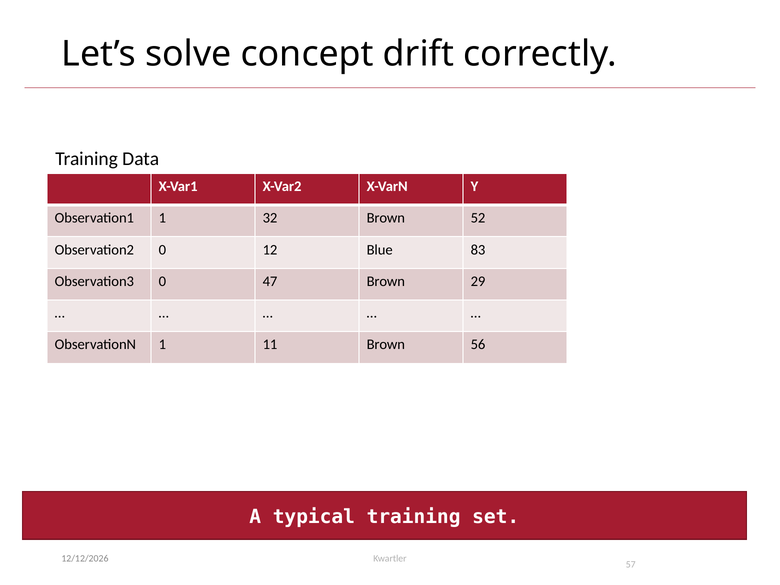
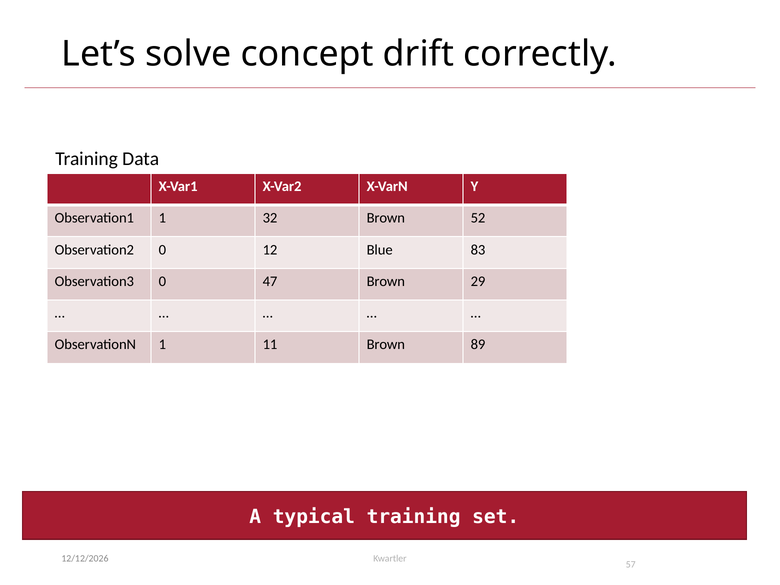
56: 56 -> 89
